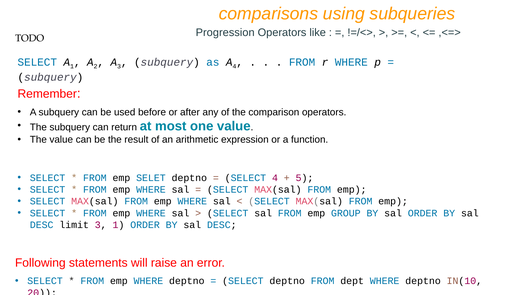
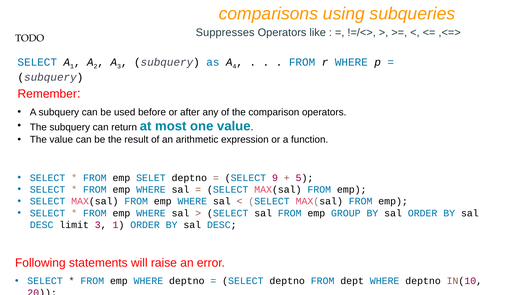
Progression: Progression -> Suppresses
SELECT 4: 4 -> 9
